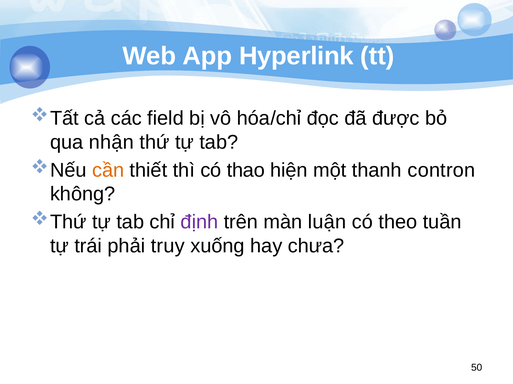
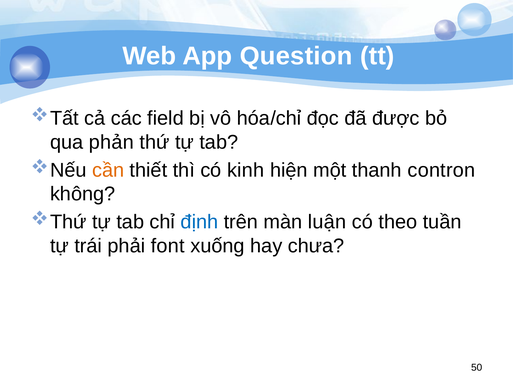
Hyperlink: Hyperlink -> Question
nhận: nhận -> phản
thao: thao -> kinh
định colour: purple -> blue
truy: truy -> font
